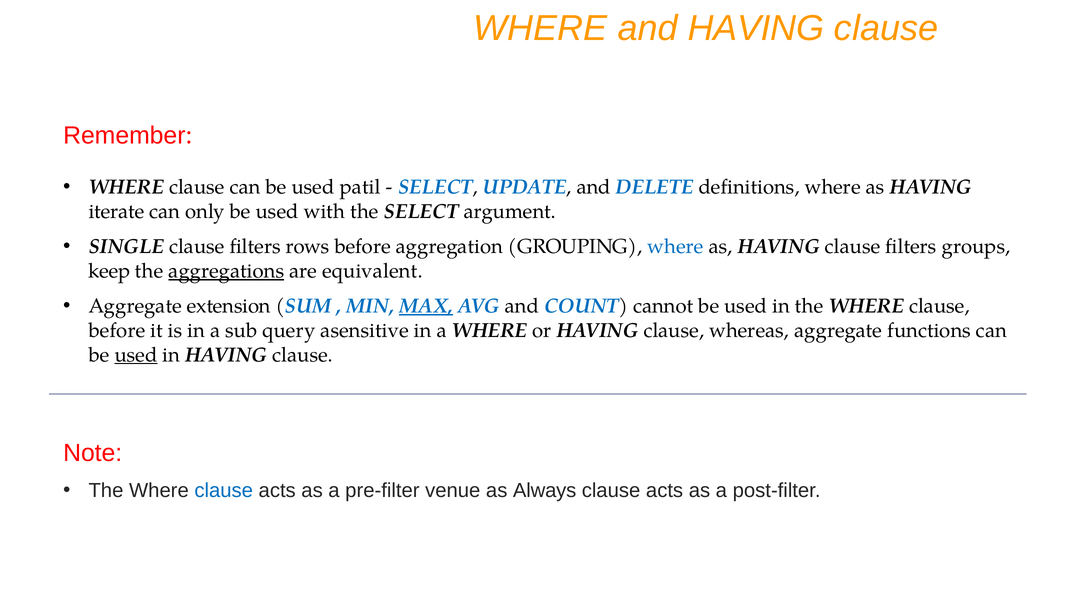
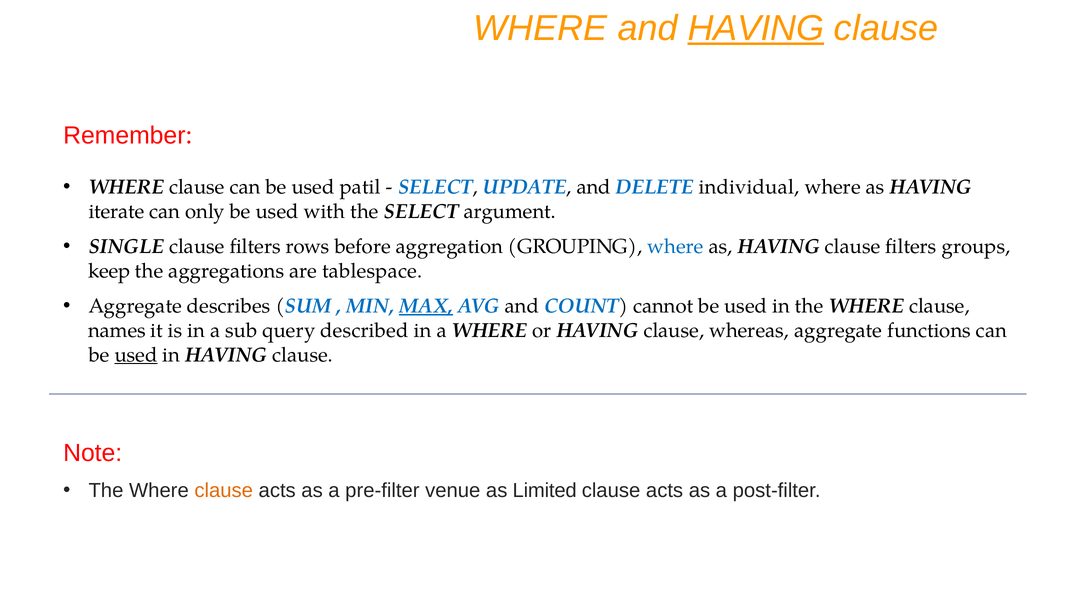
HAVING at (756, 28) underline: none -> present
definitions: definitions -> individual
aggregations underline: present -> none
equivalent: equivalent -> tablespace
extension: extension -> describes
before at (117, 330): before -> names
asensitive: asensitive -> described
clause at (224, 490) colour: blue -> orange
Always: Always -> Limited
